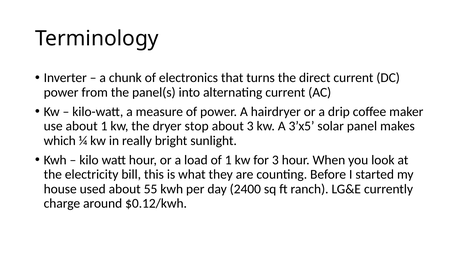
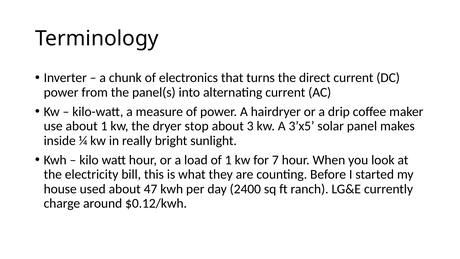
which: which -> inside
for 3: 3 -> 7
55: 55 -> 47
